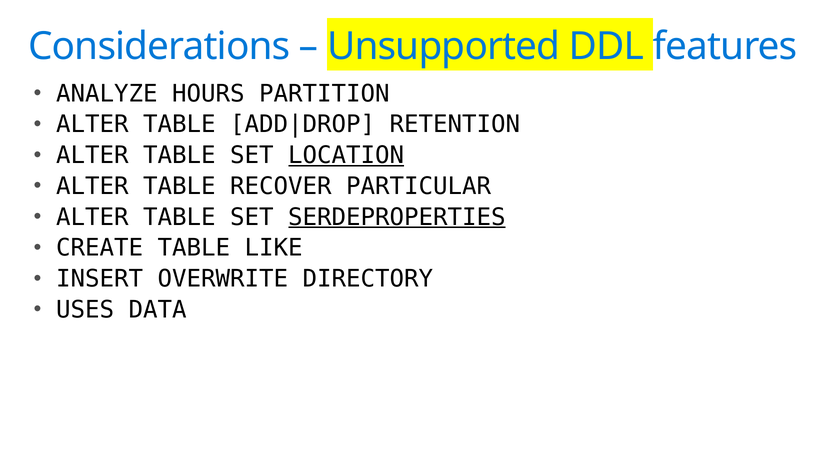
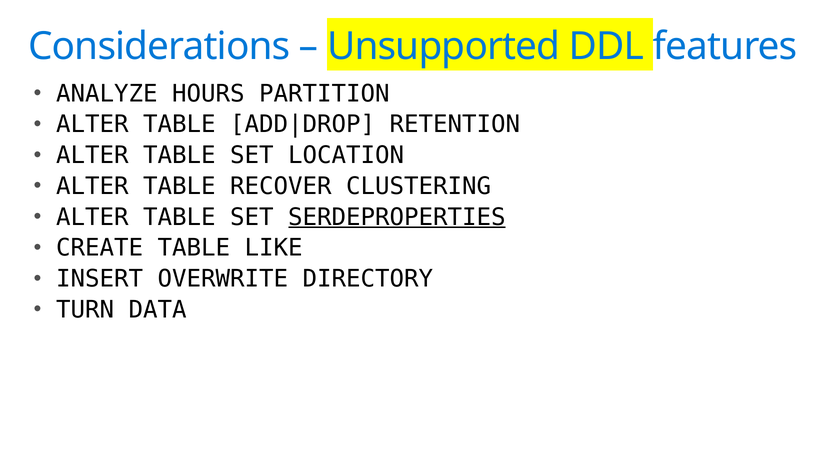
LOCATION underline: present -> none
PARTICULAR: PARTICULAR -> CLUSTERING
USES: USES -> TURN
